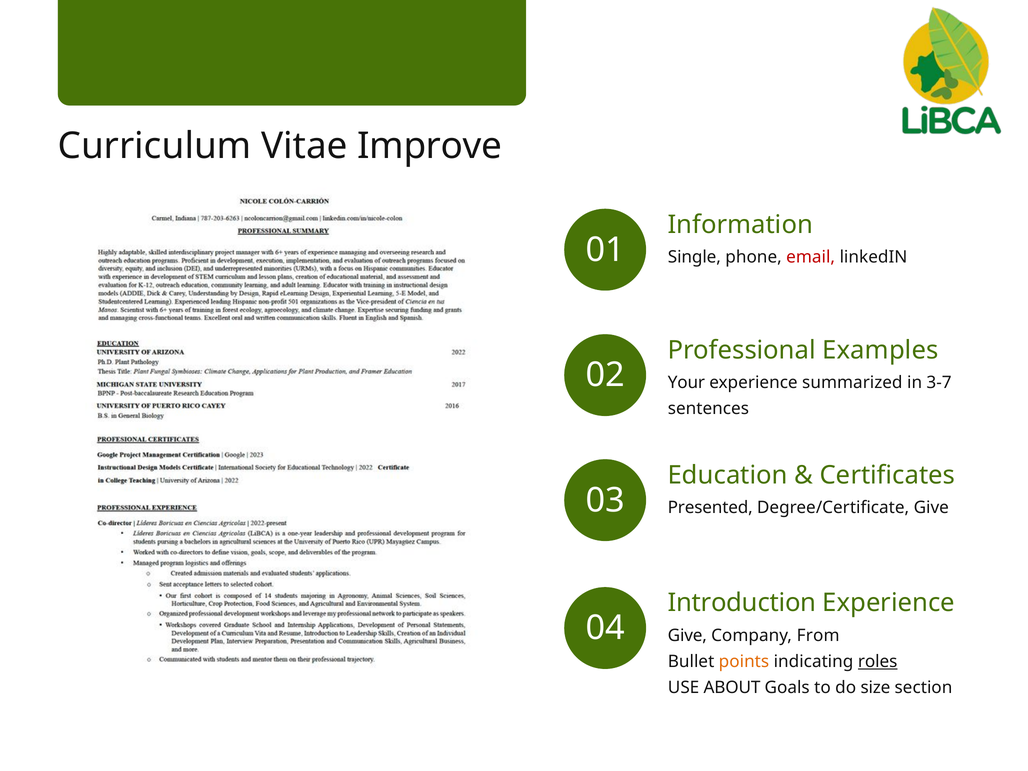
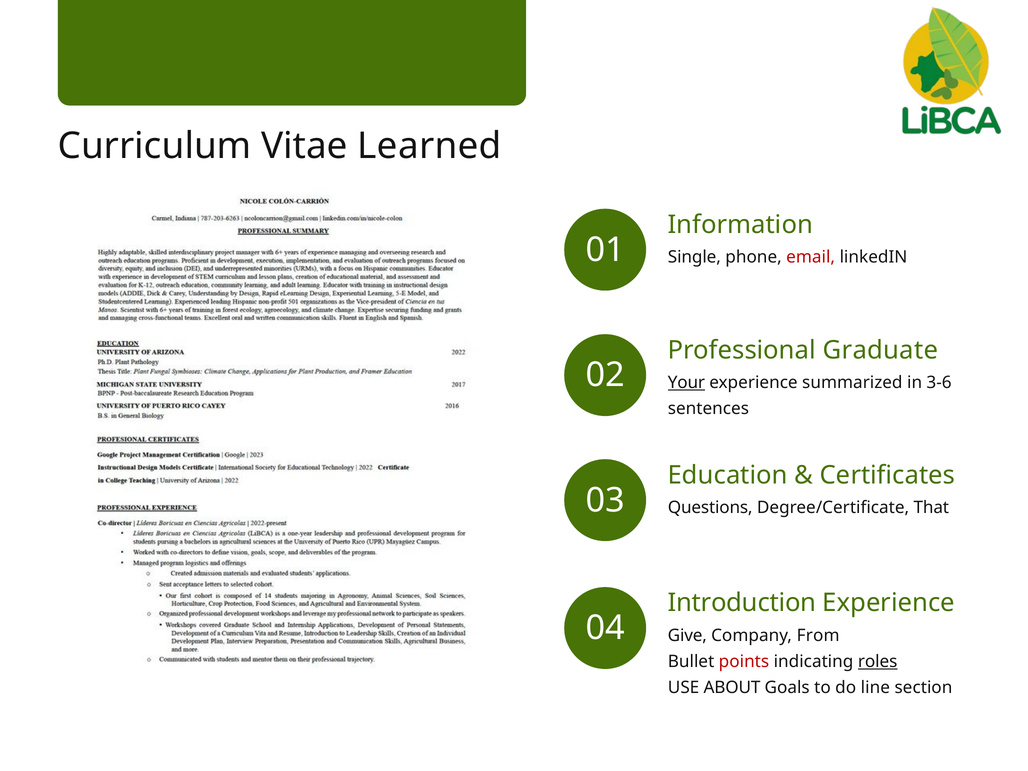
Improve: Improve -> Learned
Examples: Examples -> Graduate
Your underline: none -> present
3-7: 3-7 -> 3-6
Presented: Presented -> Questions
Degree/Certificate Give: Give -> That
points colour: orange -> red
size: size -> line
